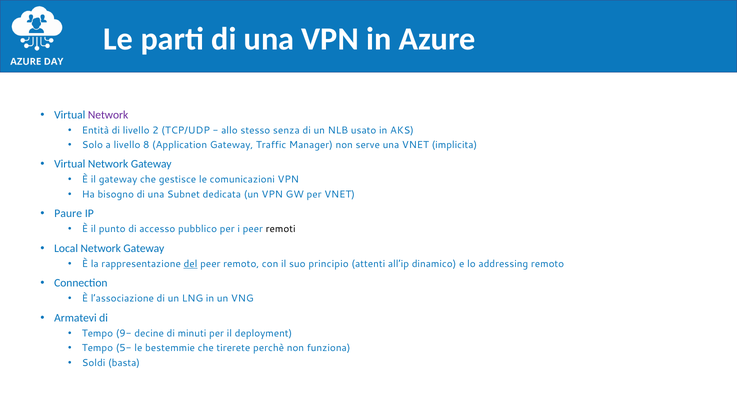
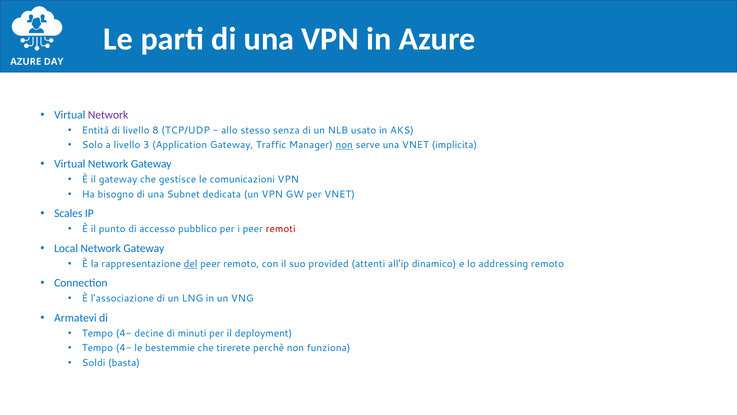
2: 2 -> 8
8: 8 -> 3
non at (344, 145) underline: none -> present
Paure: Paure -> Scales
remoti colour: black -> red
principio: principio -> provided
9- at (124, 333): 9- -> 4-
5- at (124, 348): 5- -> 4-
